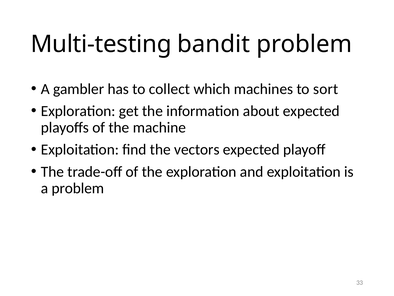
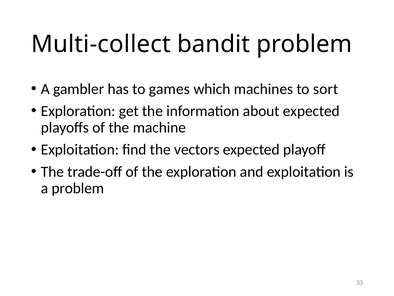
Multi-testing: Multi-testing -> Multi-collect
collect: collect -> games
